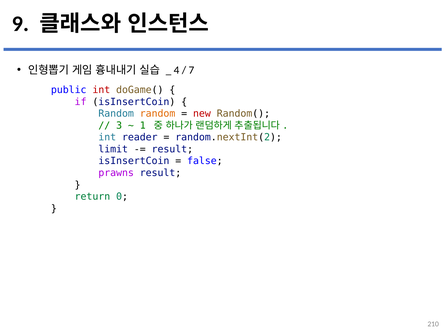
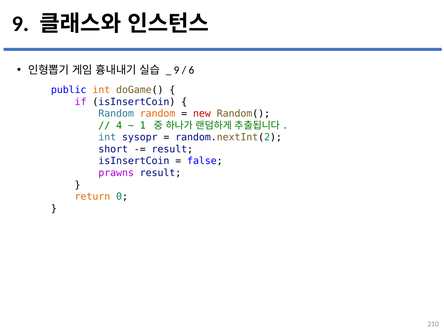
4 at (177, 70): 4 -> 9
7: 7 -> 6
int at (101, 90) colour: red -> orange
3: 3 -> 4
reader: reader -> sysopr
limit: limit -> short
return colour: green -> orange
